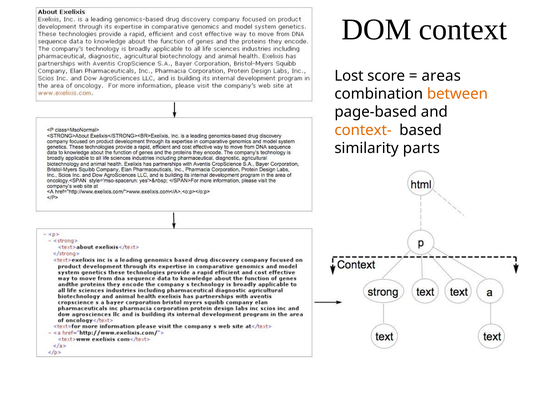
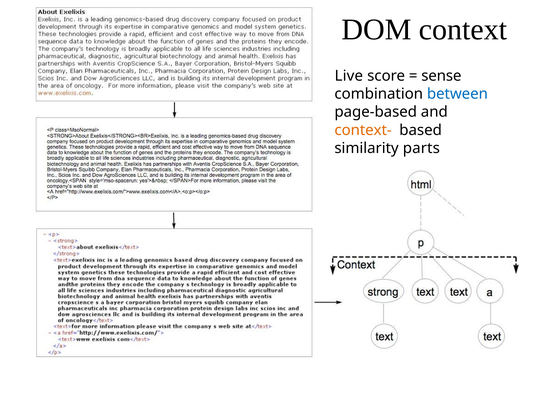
Lost: Lost -> Live
areas: areas -> sense
between colour: orange -> blue
